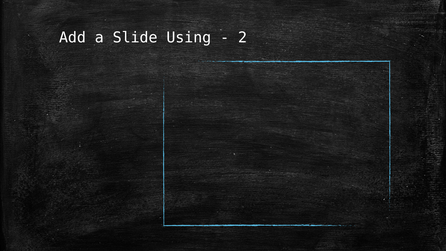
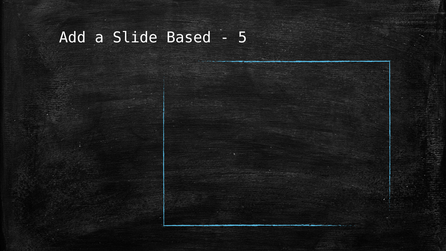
Using: Using -> Based
2: 2 -> 5
